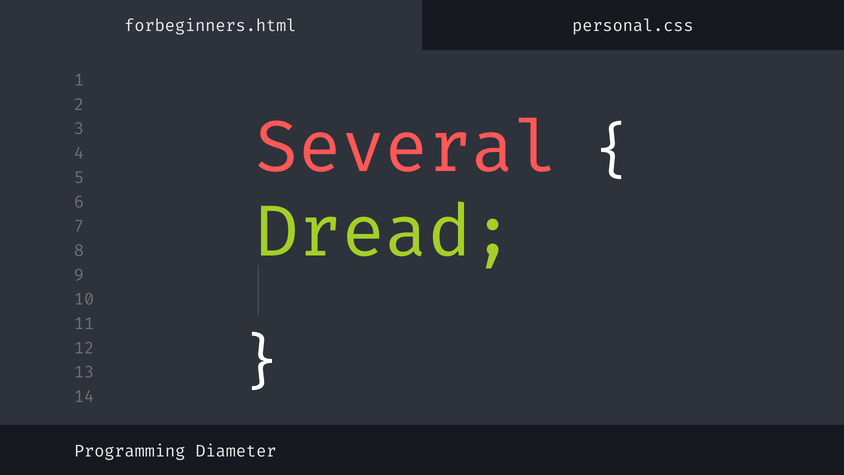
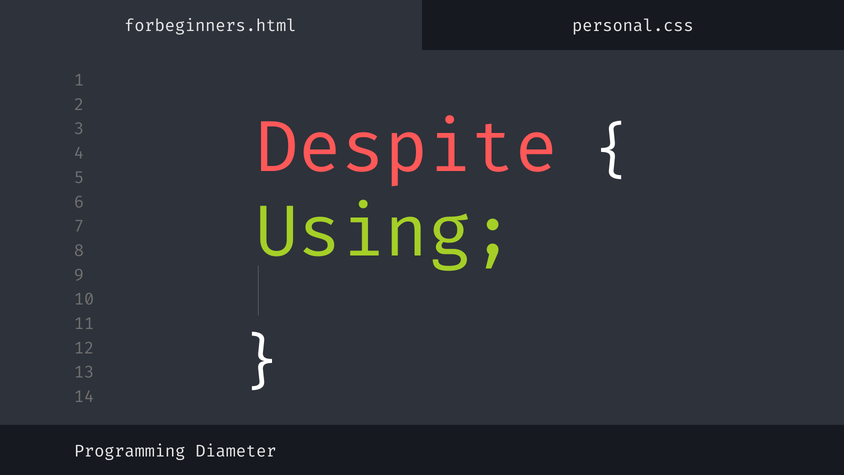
Several: Several -> Despite
Dread: Dread -> Using
